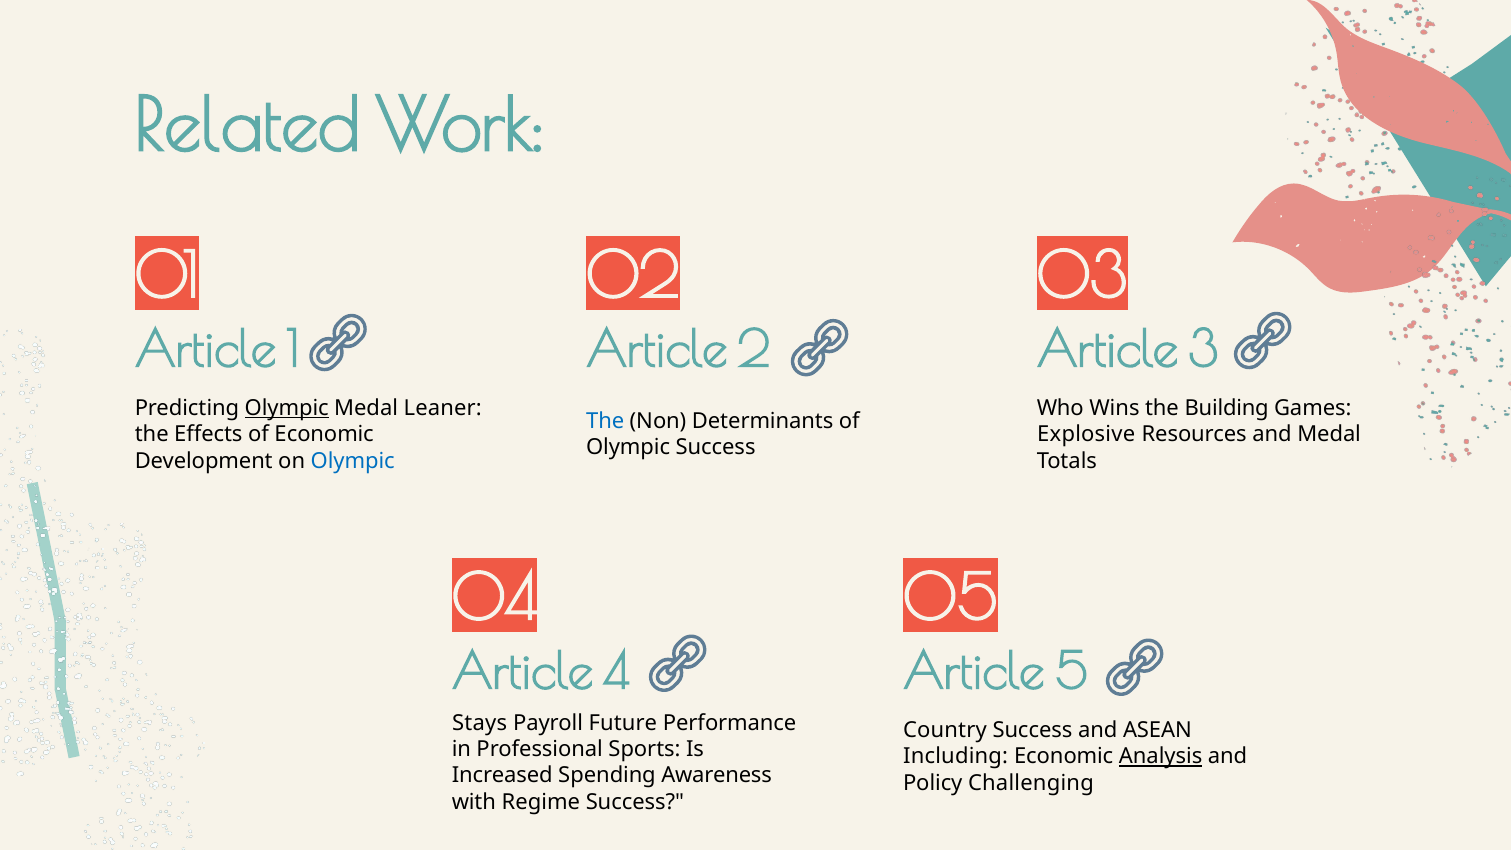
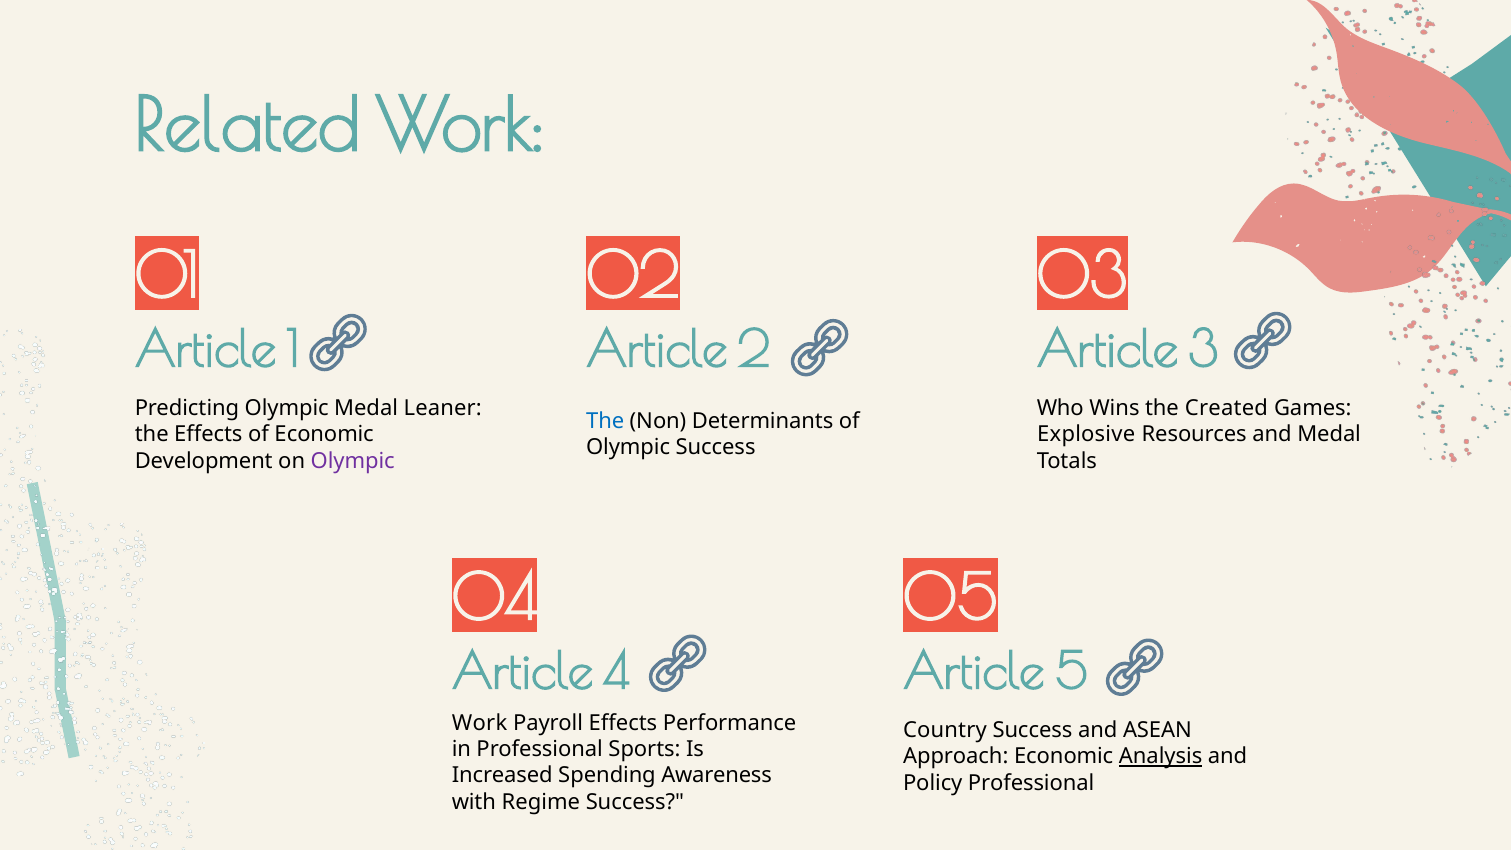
Olympic at (287, 408) underline: present -> none
Building: Building -> Created
Olympic at (353, 461) colour: blue -> purple
Stays at (480, 723): Stays -> Work
Payroll Future: Future -> Effects
Including: Including -> Approach
Policy Challenging: Challenging -> Professional
